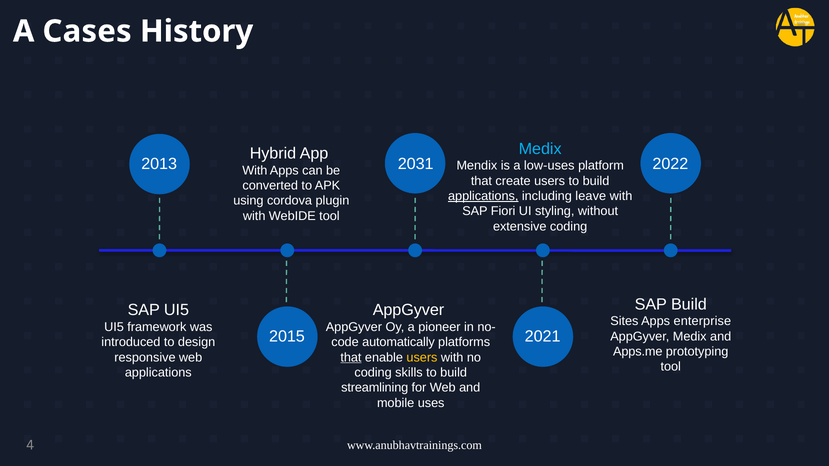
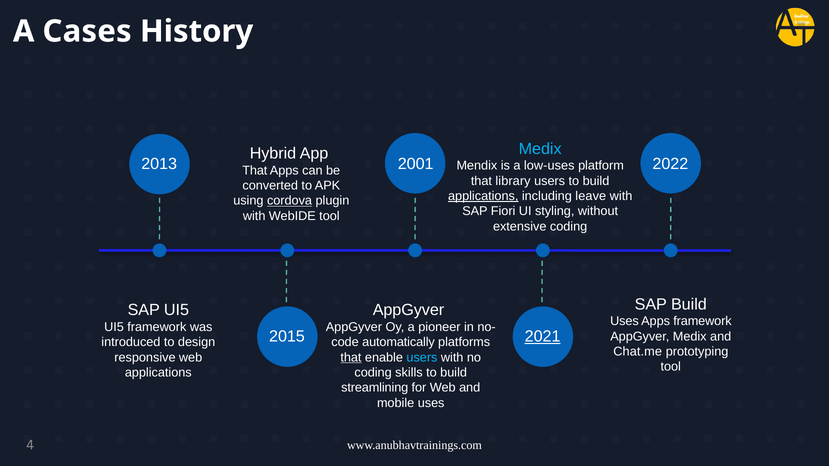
2031: 2031 -> 2001
With at (255, 171): With -> That
create: create -> library
cordova underline: none -> present
Sites at (624, 322): Sites -> Uses
Apps enterprise: enterprise -> framework
2021 underline: none -> present
Apps.me: Apps.me -> Chat.me
users at (422, 358) colour: yellow -> light blue
